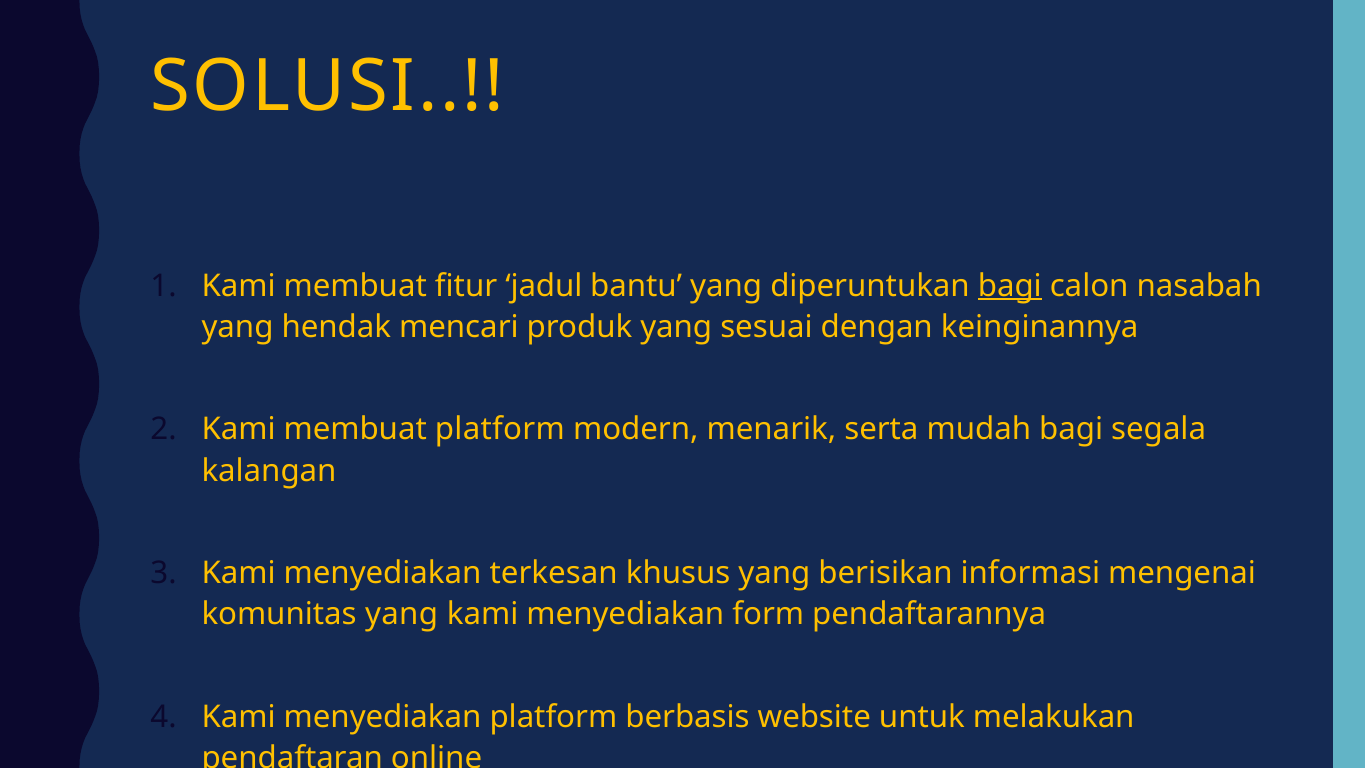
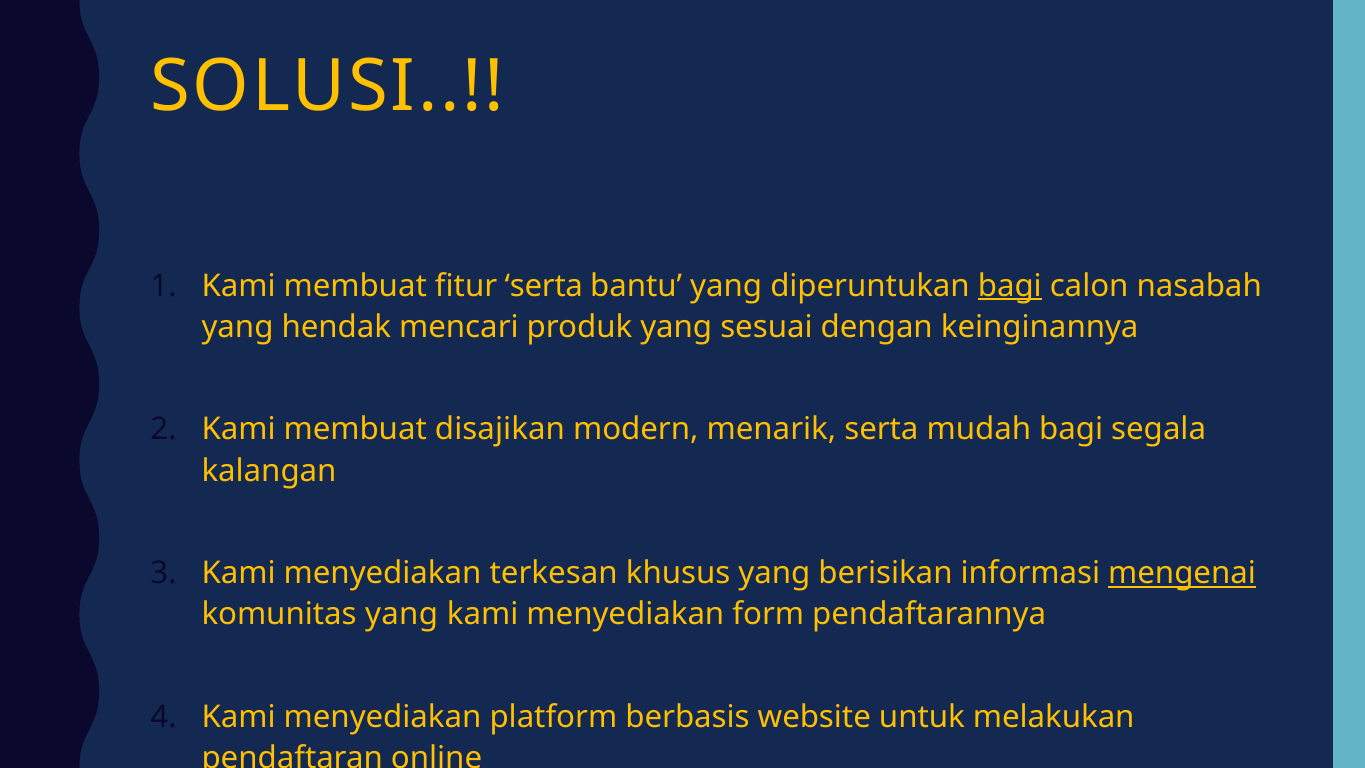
fitur jadul: jadul -> serta
membuat platform: platform -> disajikan
mengenai underline: none -> present
